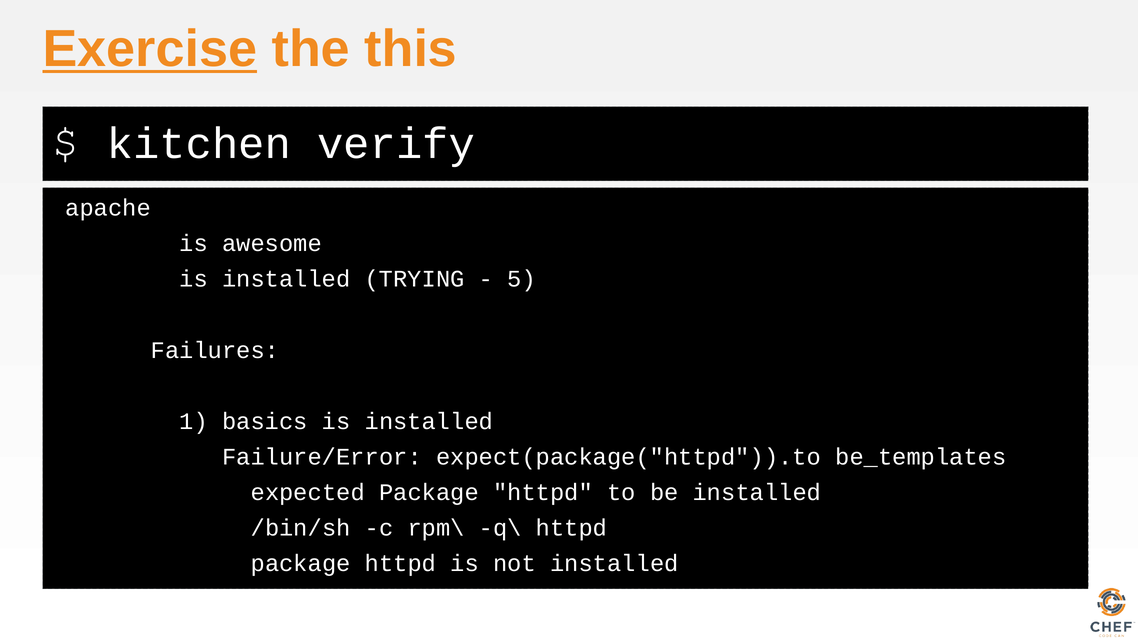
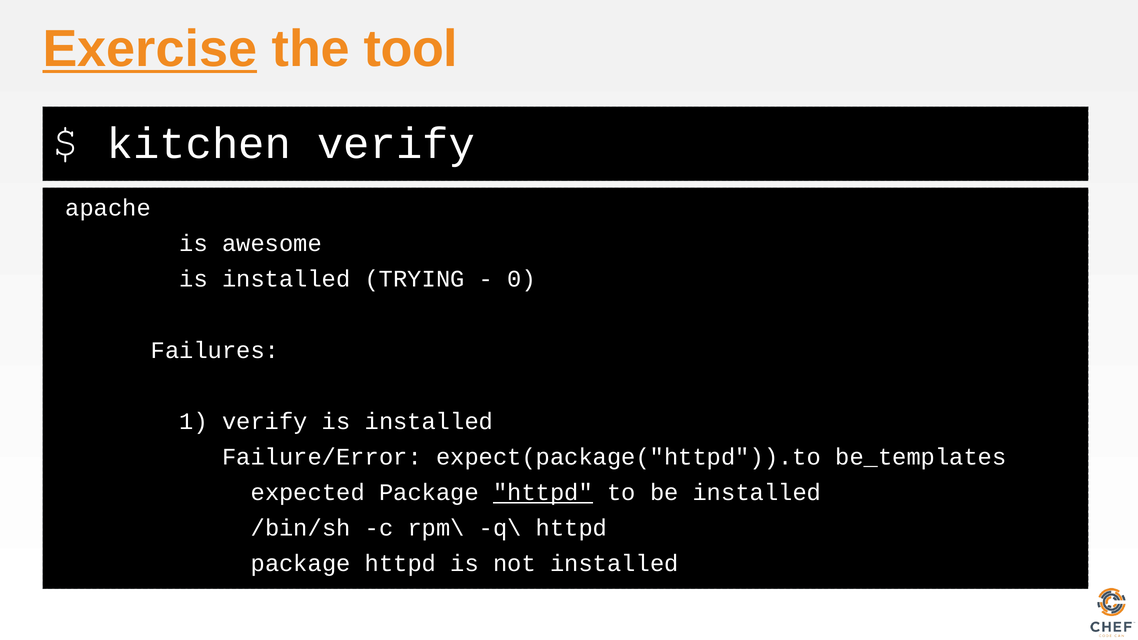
this: this -> tool
5: 5 -> 0
1 basics: basics -> verify
httpd at (543, 493) underline: none -> present
